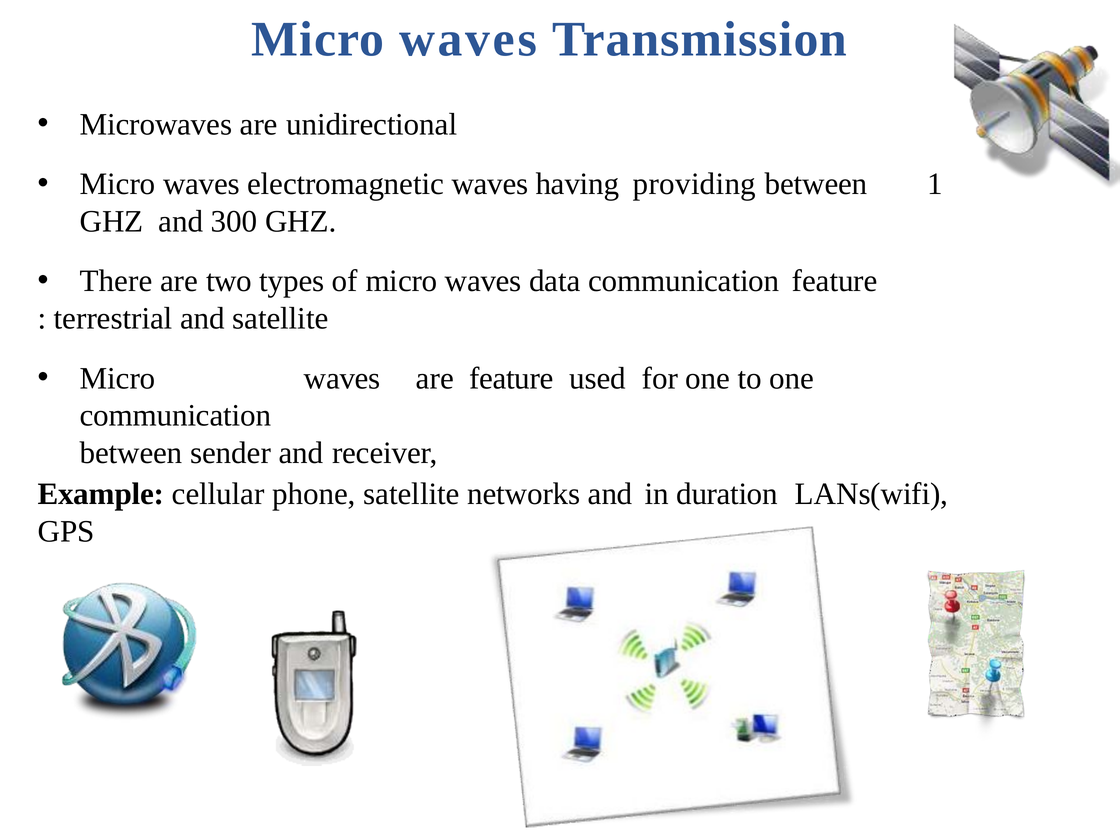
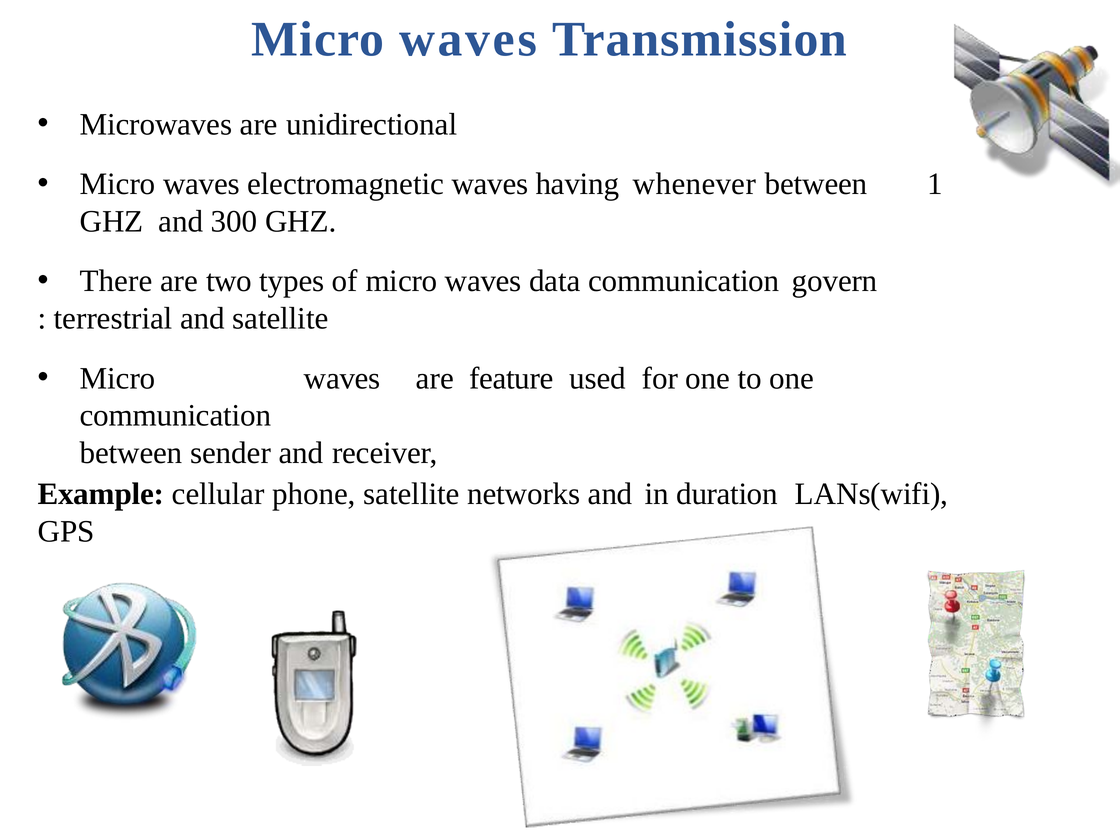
providing: providing -> whenever
communication feature: feature -> govern
